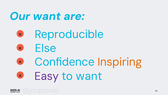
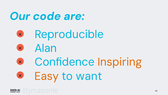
Our want: want -> code
Else: Else -> Alan
Easy colour: purple -> orange
